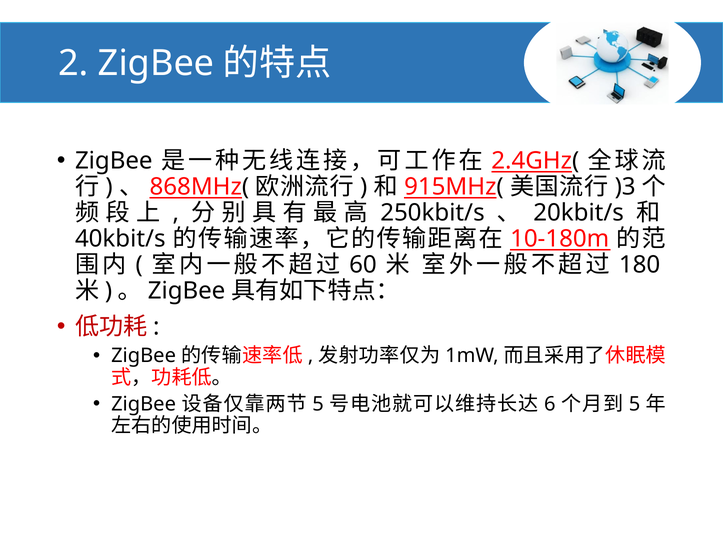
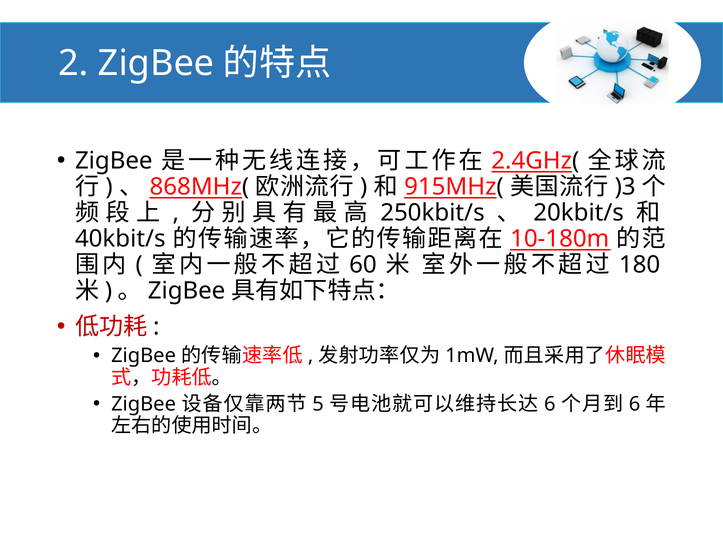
5 at (635, 404): 5 -> 6
